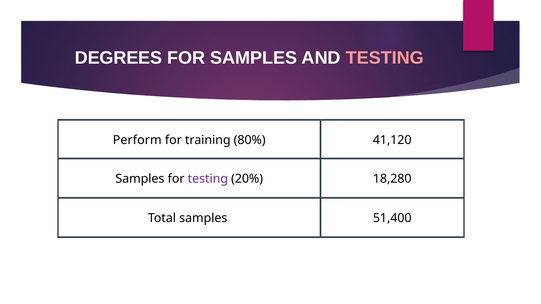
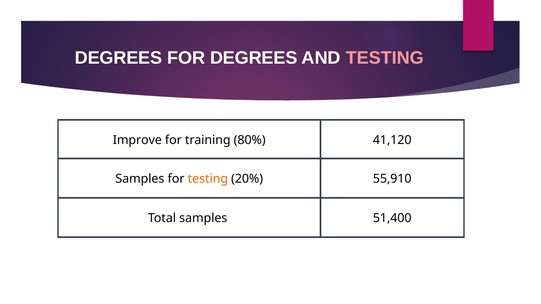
FOR SAMPLES: SAMPLES -> DEGREES
Perform: Perform -> Improve
testing at (208, 179) colour: purple -> orange
18,280: 18,280 -> 55,910
